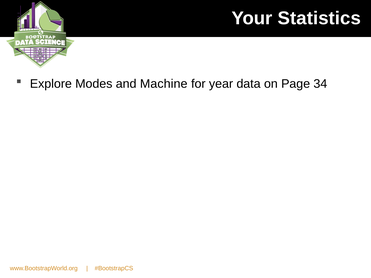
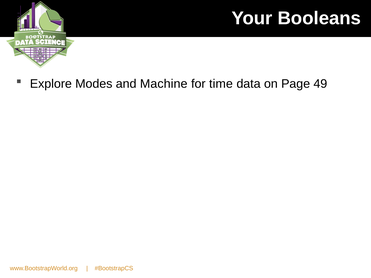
Statistics: Statistics -> Booleans
year: year -> time
34: 34 -> 49
